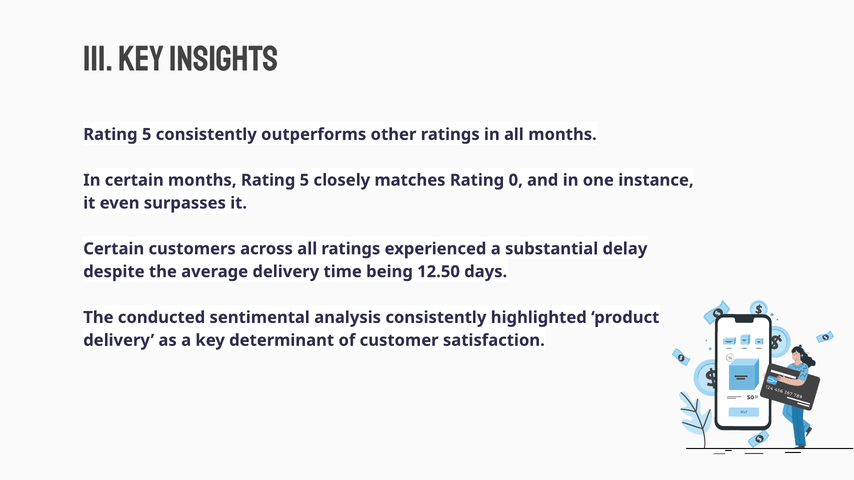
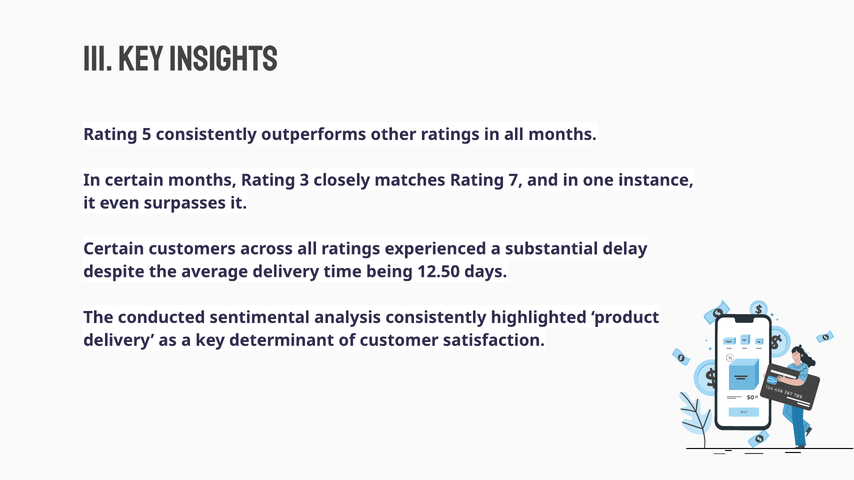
5 at (304, 180): 5 -> 3
0: 0 -> 7
